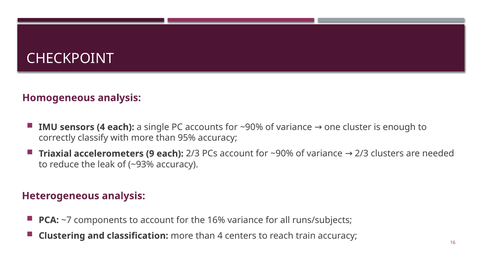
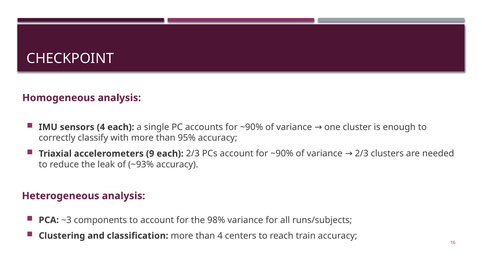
~7: ~7 -> ~3
16%: 16% -> 98%
